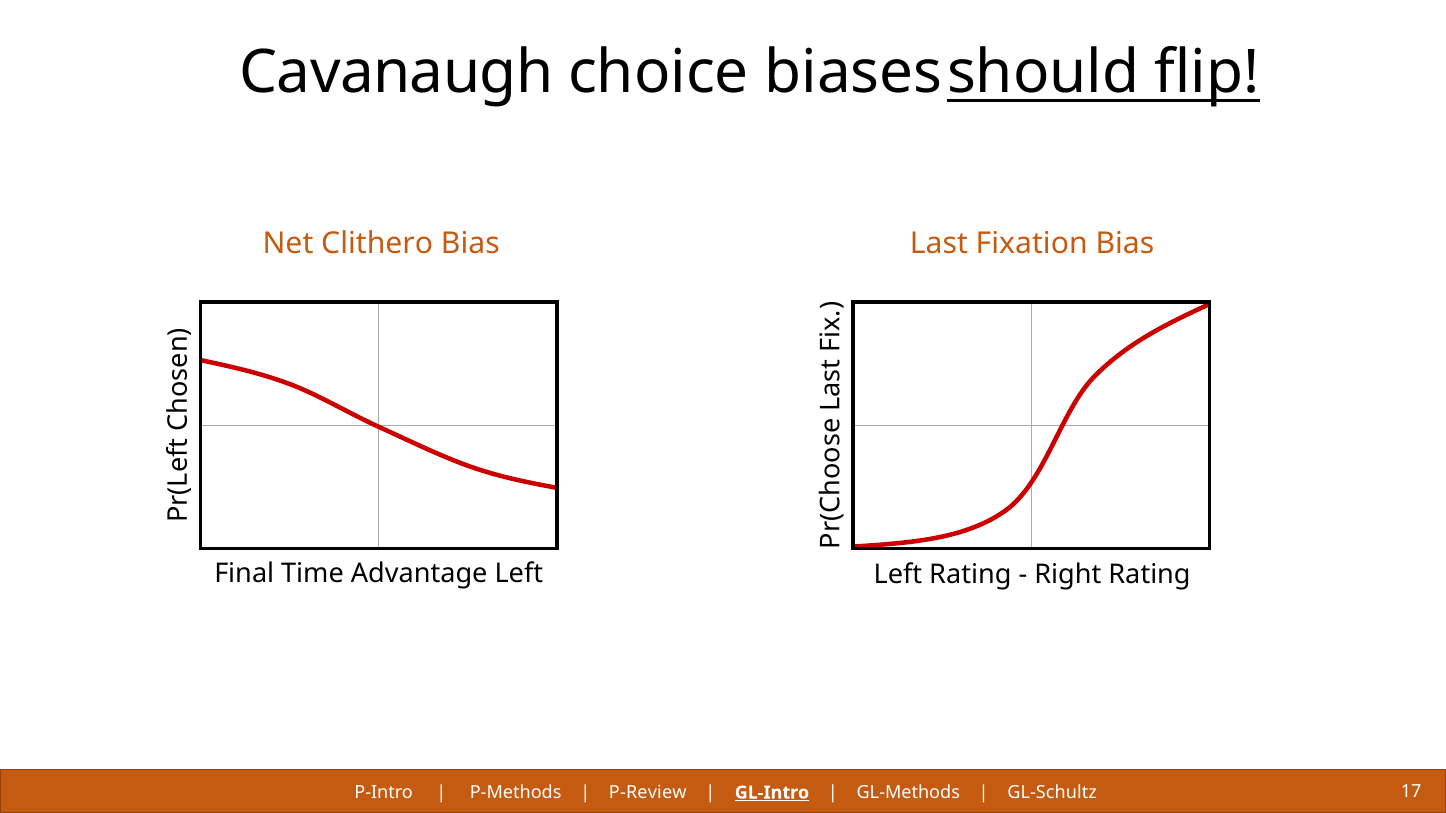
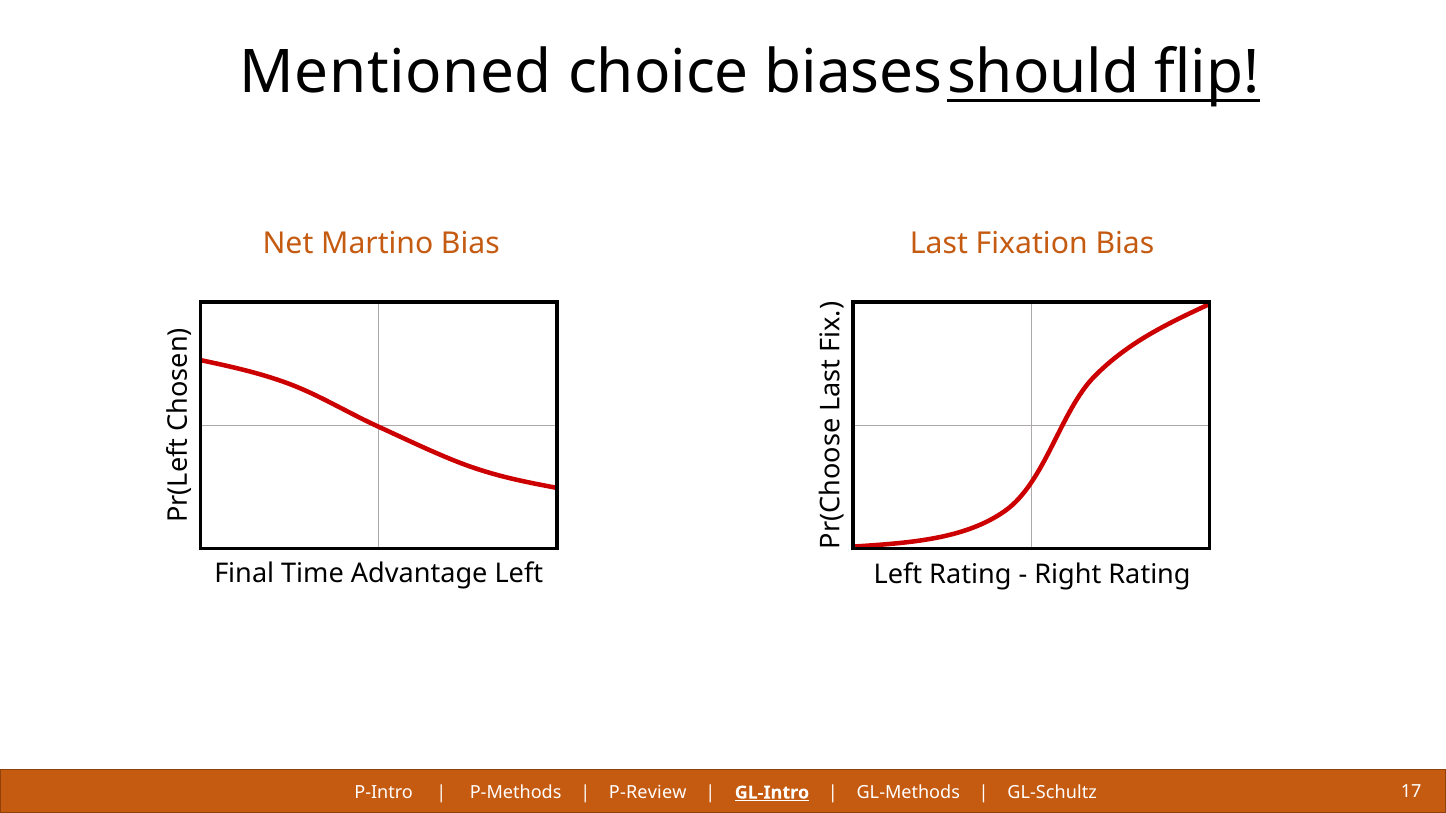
Cavanaugh: Cavanaugh -> Mentioned
Clithero: Clithero -> Martino
